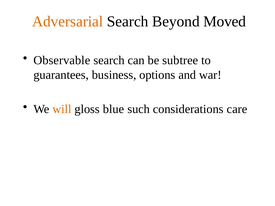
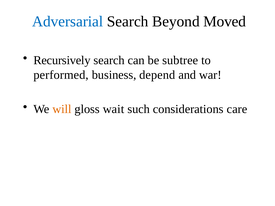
Adversarial colour: orange -> blue
Observable: Observable -> Recursively
guarantees: guarantees -> performed
options: options -> depend
blue: blue -> wait
